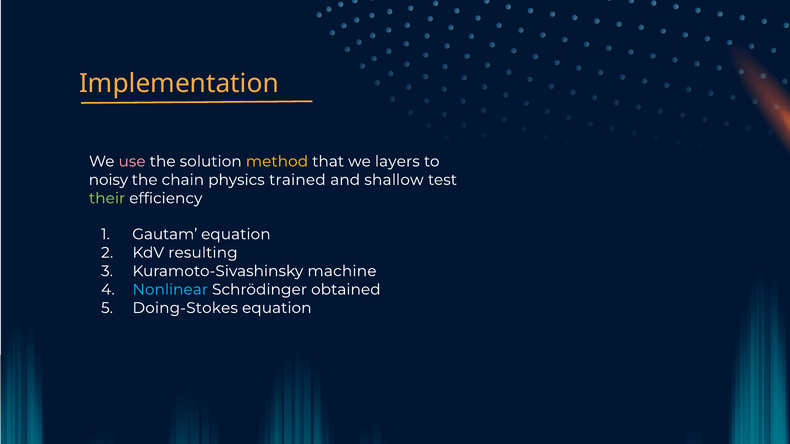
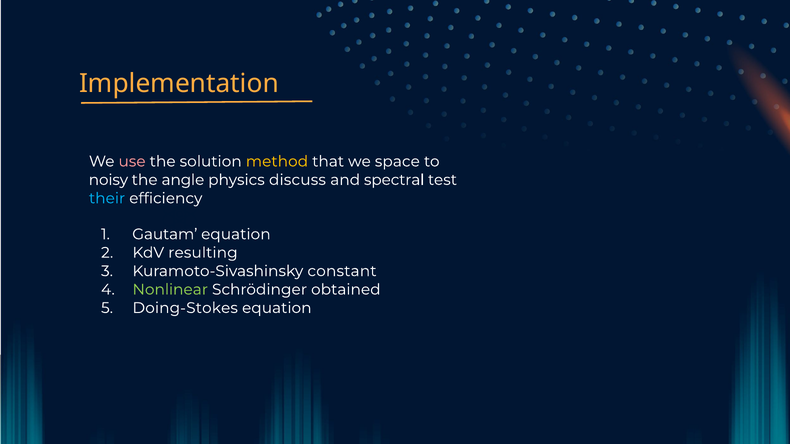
layers: layers -> space
chain: chain -> angle
trained: trained -> discuss
shallow: shallow -> spectral
their colour: light green -> light blue
machine: machine -> constant
Nonlinear colour: light blue -> light green
